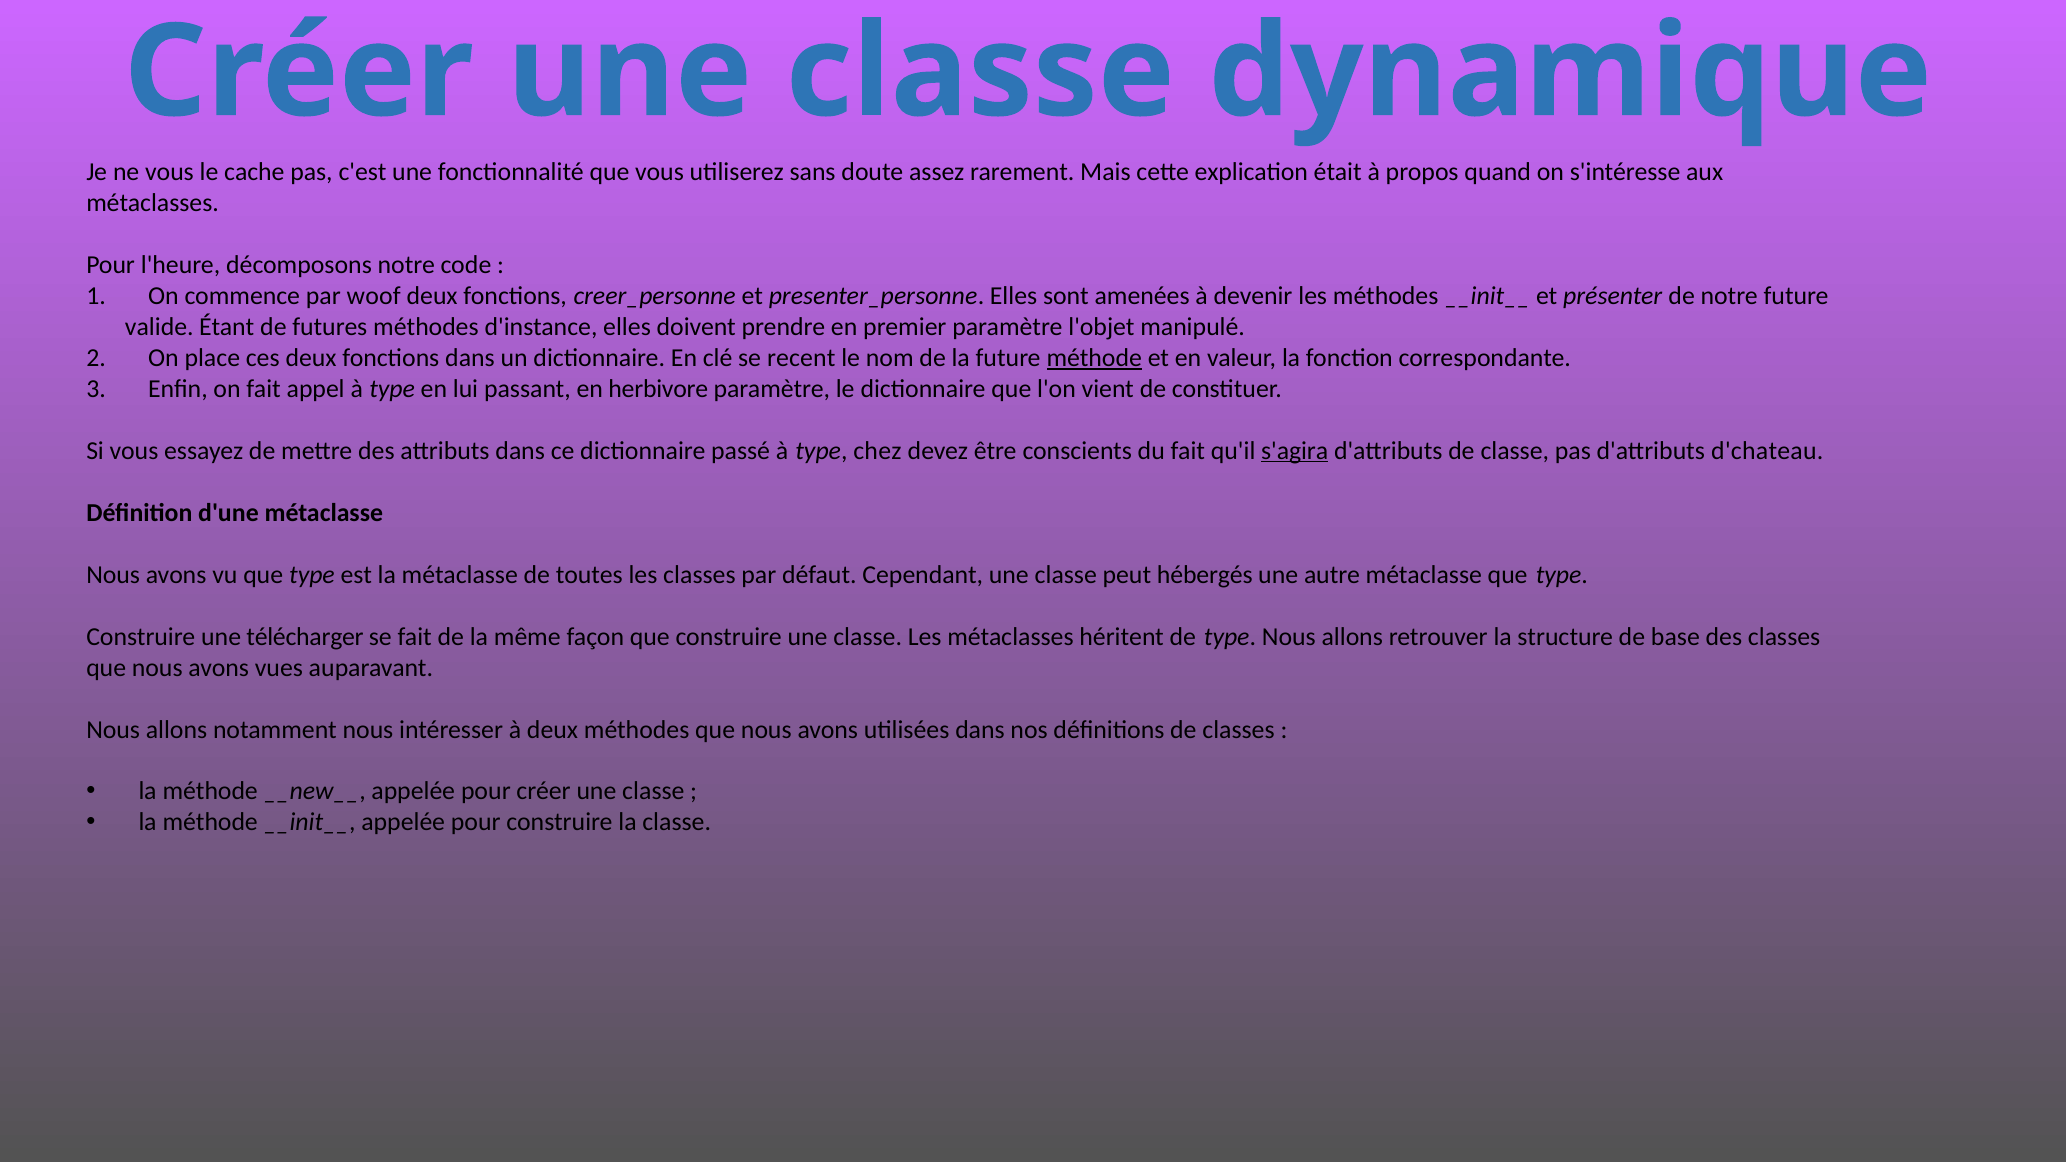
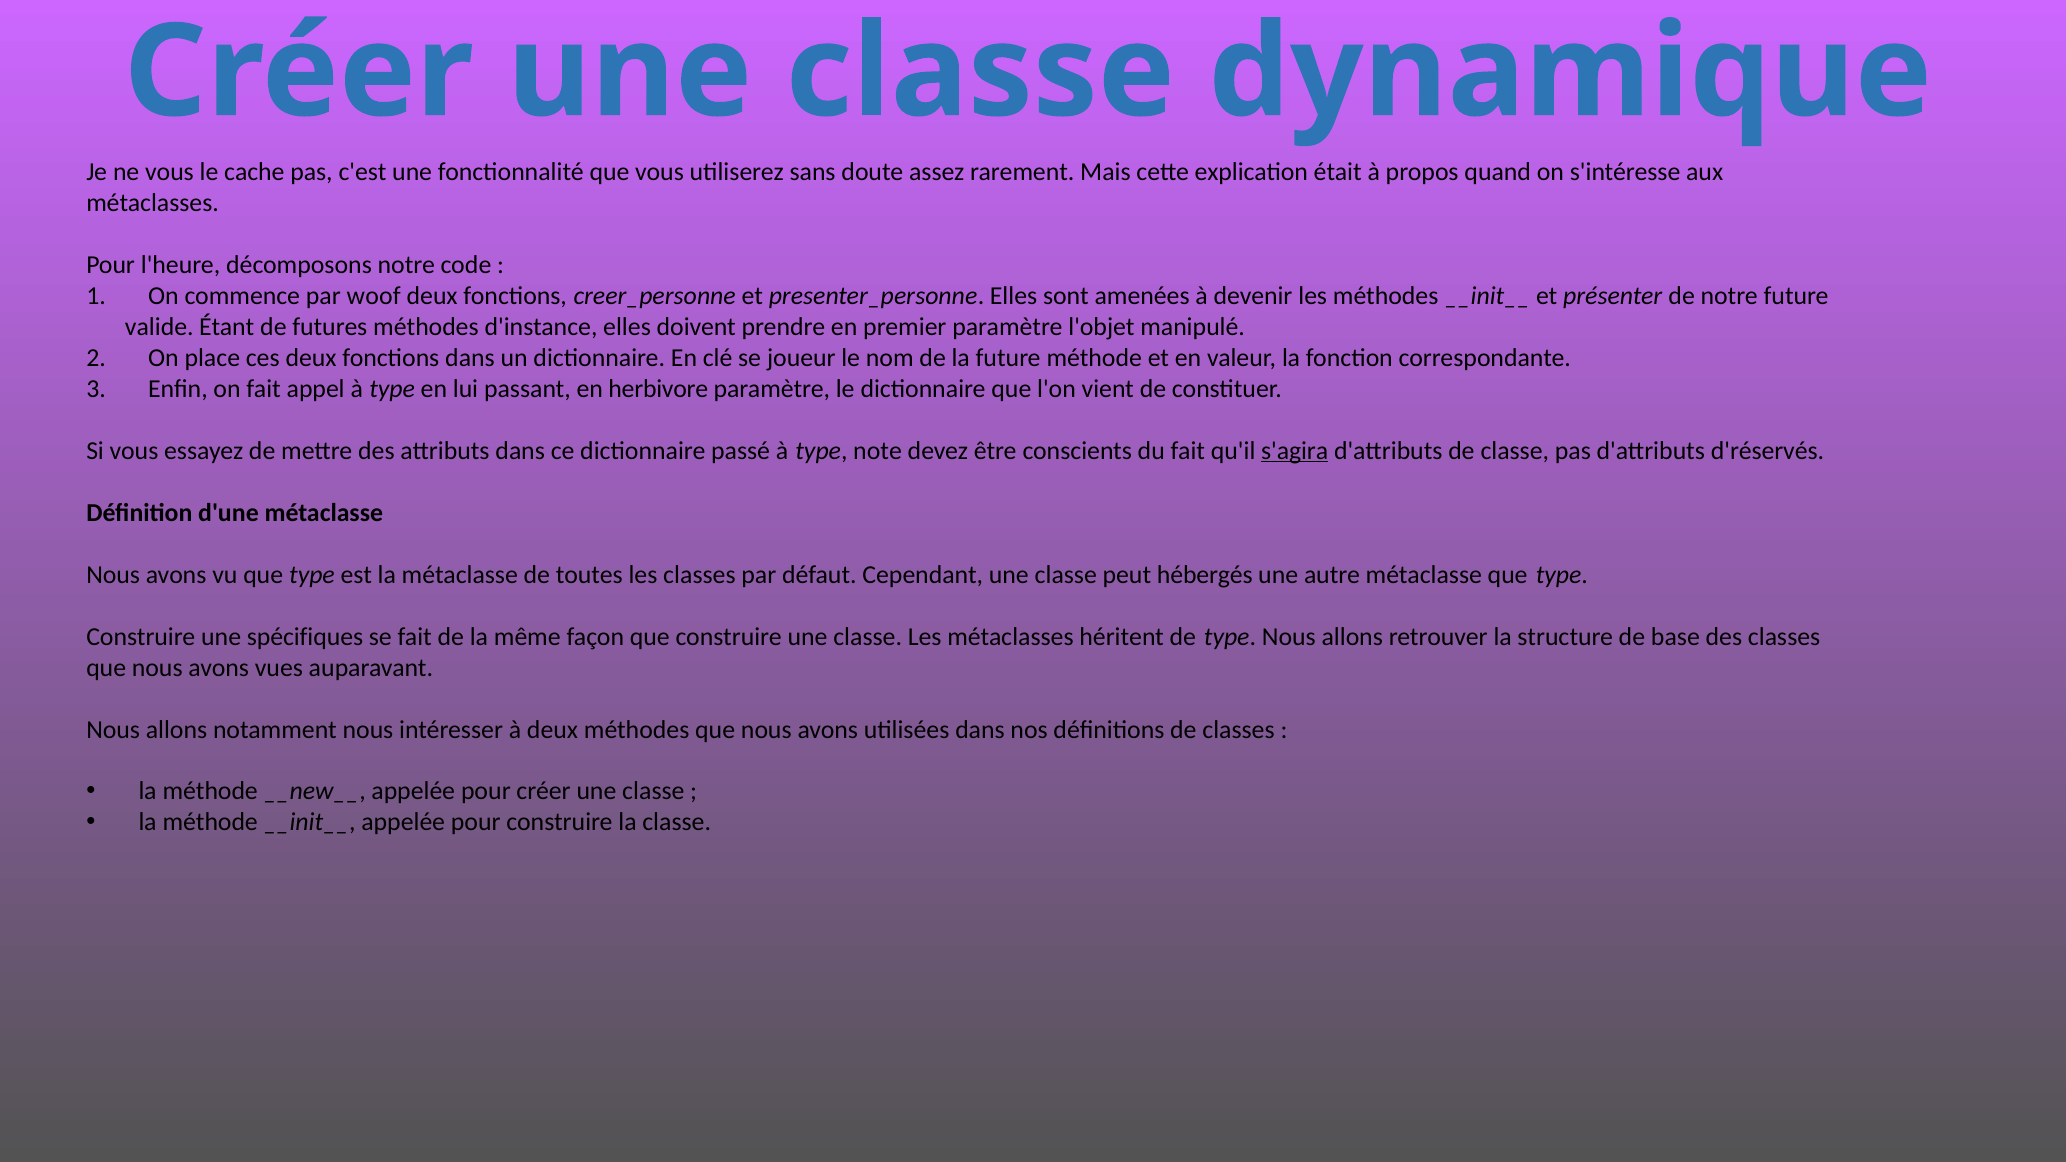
recent: recent -> joueur
méthode at (1094, 358) underline: present -> none
chez: chez -> note
d'chateau: d'chateau -> d'réservés
télécharger: télécharger -> spécifiques
